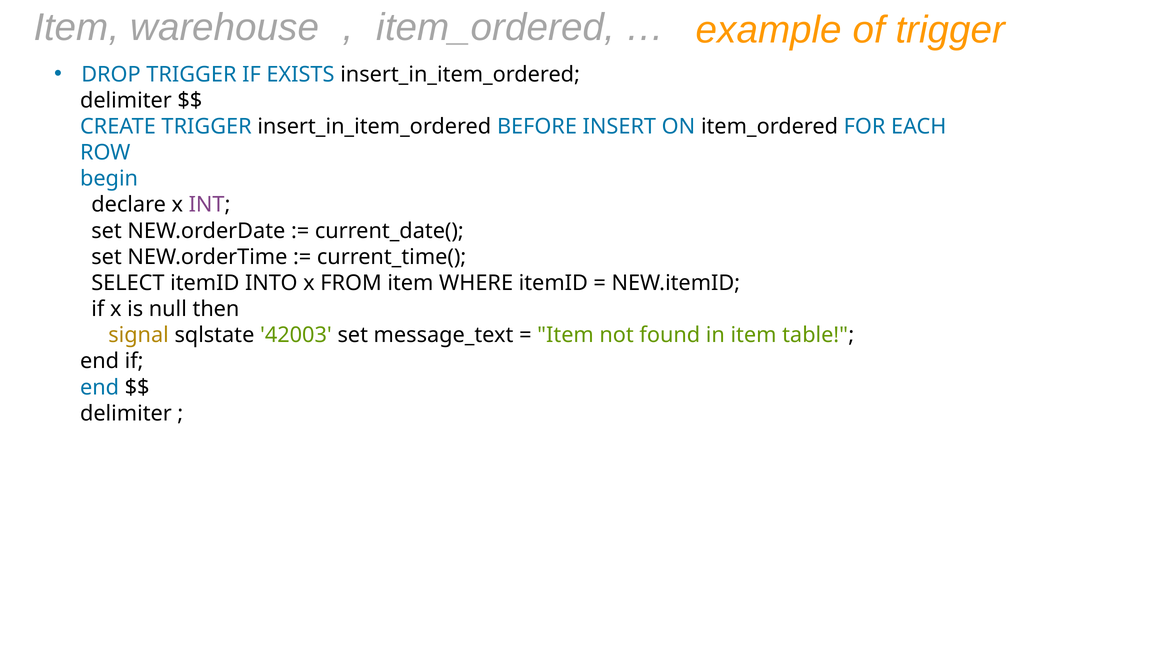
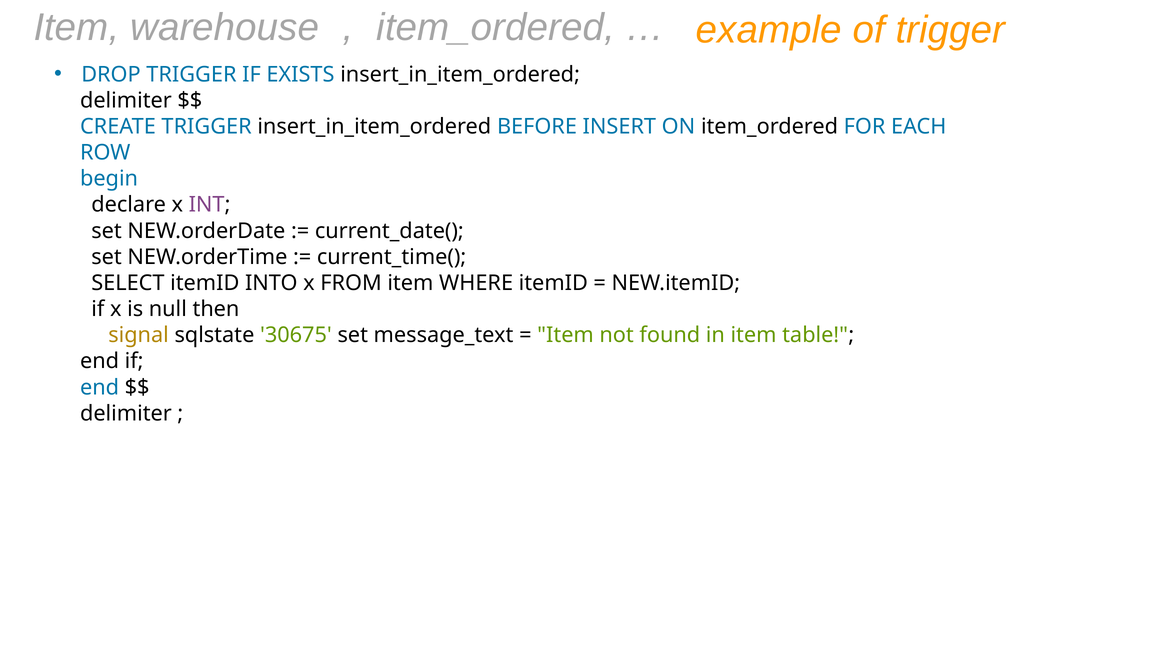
42003: 42003 -> 30675
